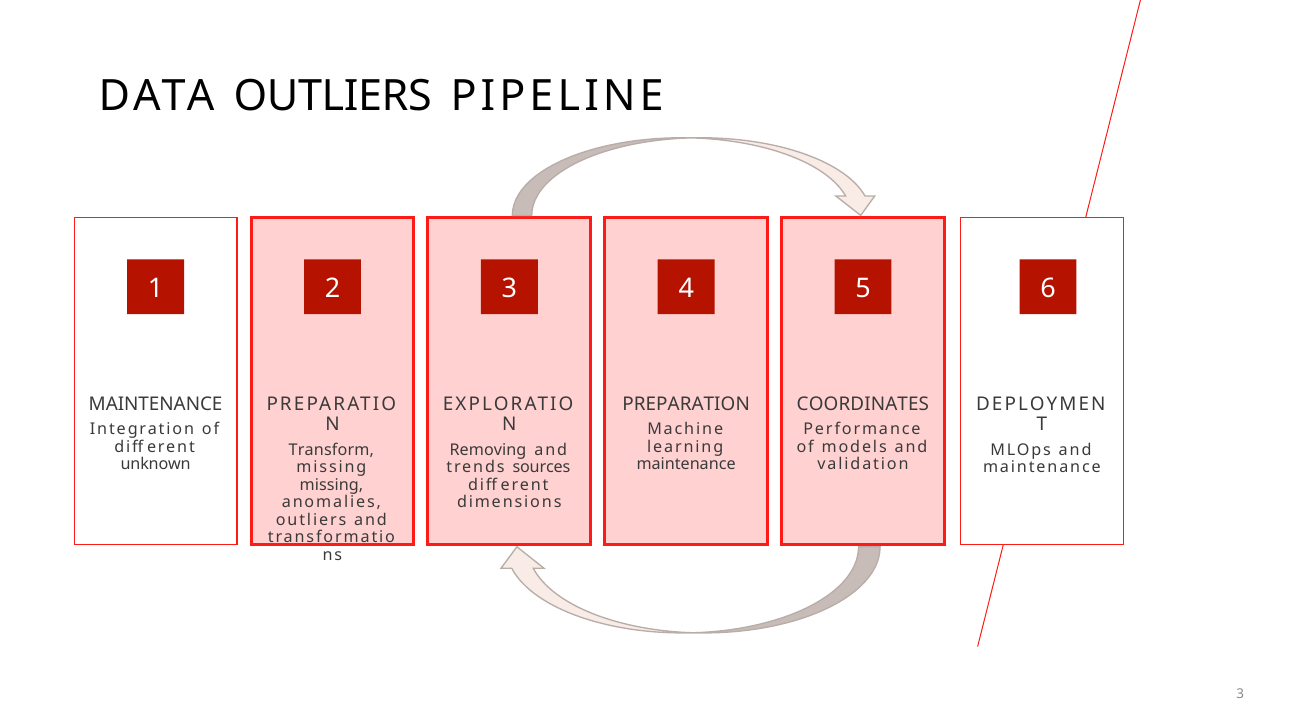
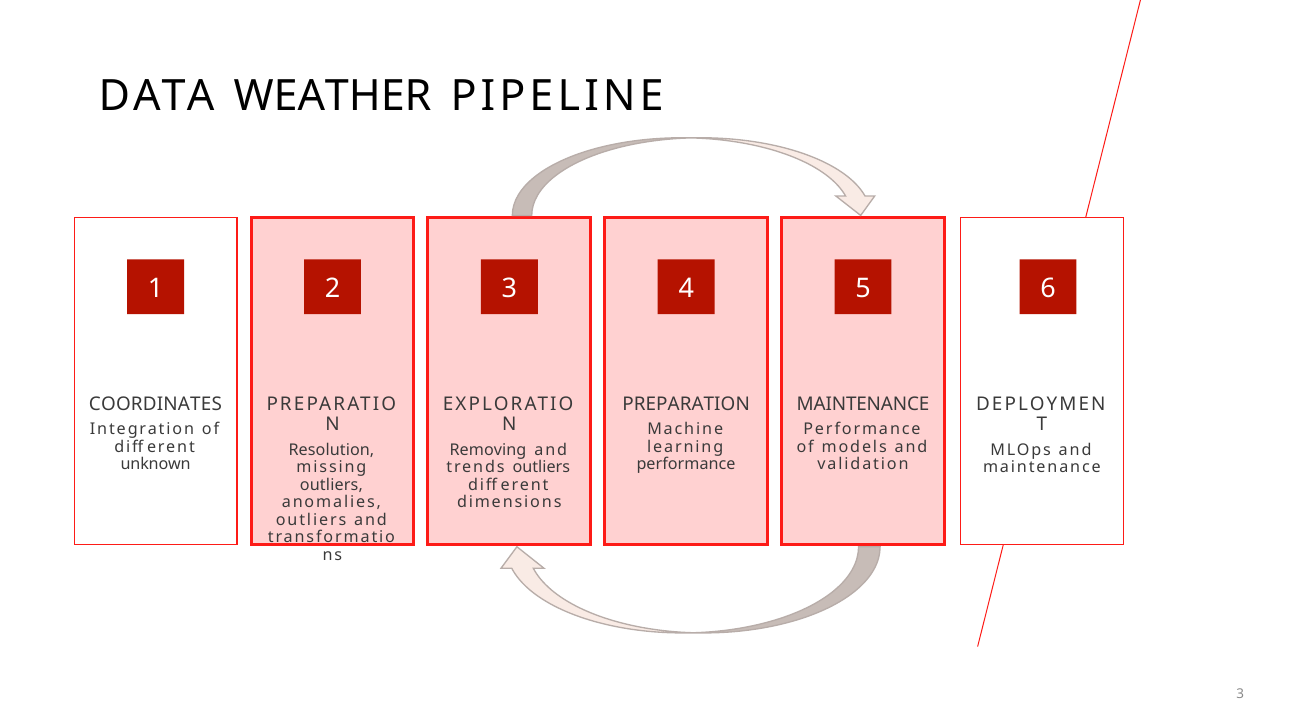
DATA OUTLIERS: OUTLIERS -> WEATHER
MAINTENANCE at (156, 404): MAINTENANCE -> COORDINATES
COORDINATES at (863, 404): COORDINATES -> MAINTENANCE
Transform: Transform -> Resolution
maintenance at (686, 464): maintenance -> performance
trends sources: sources -> outliers
missing at (331, 485): missing -> outliers
